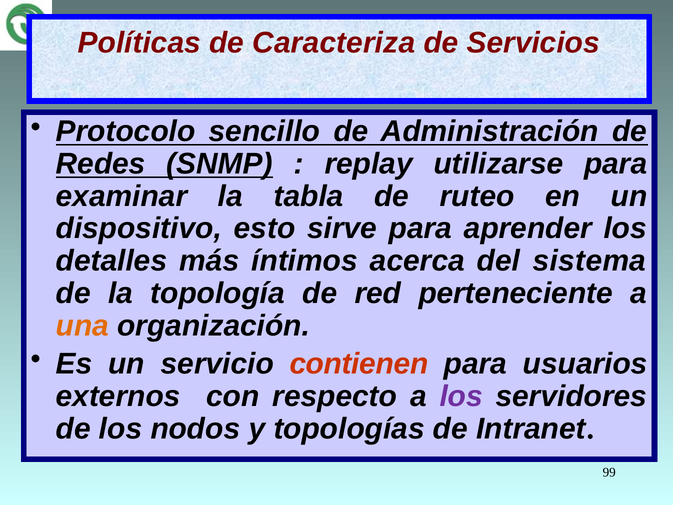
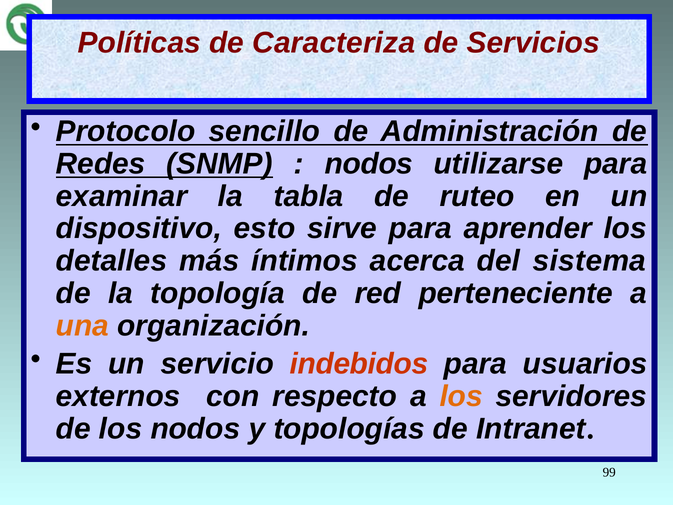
replay at (369, 164): replay -> nodos
contienen: contienen -> indebidos
los at (461, 396) colour: purple -> orange
